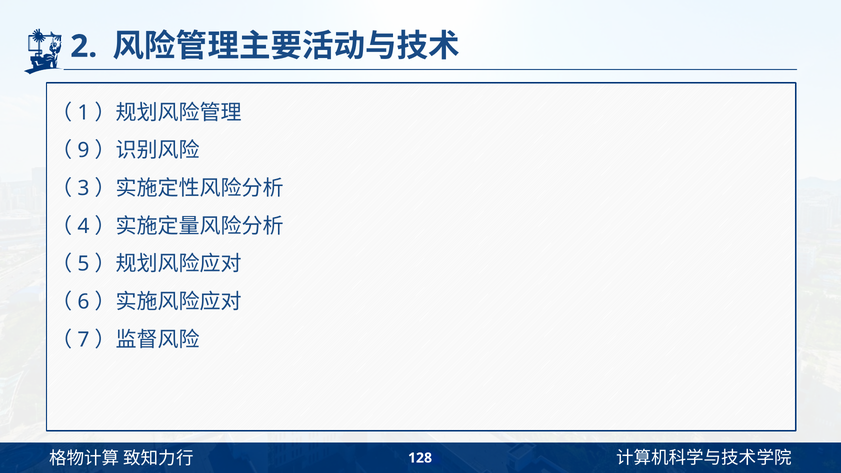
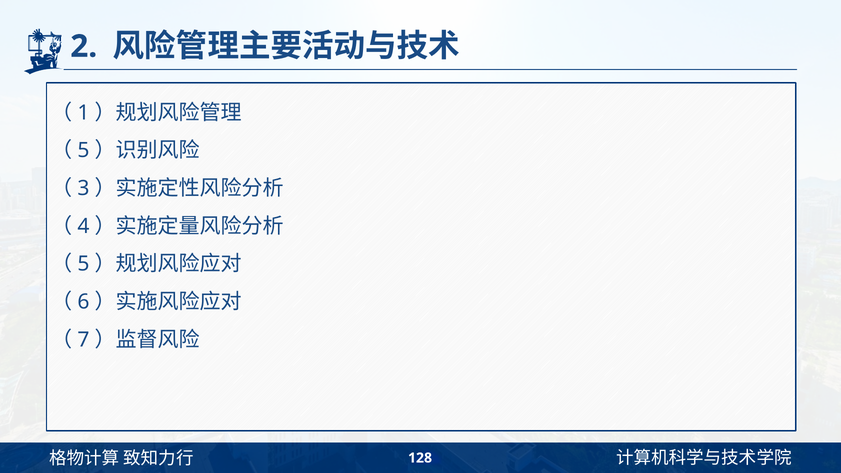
9 at (83, 150): 9 -> 5
